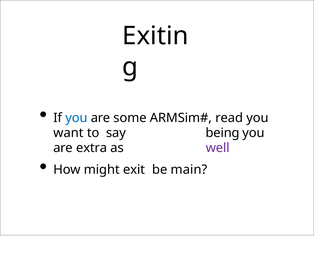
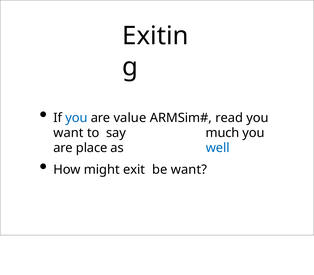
some: some -> value
being: being -> much
extra: extra -> place
well colour: purple -> blue
be main: main -> want
